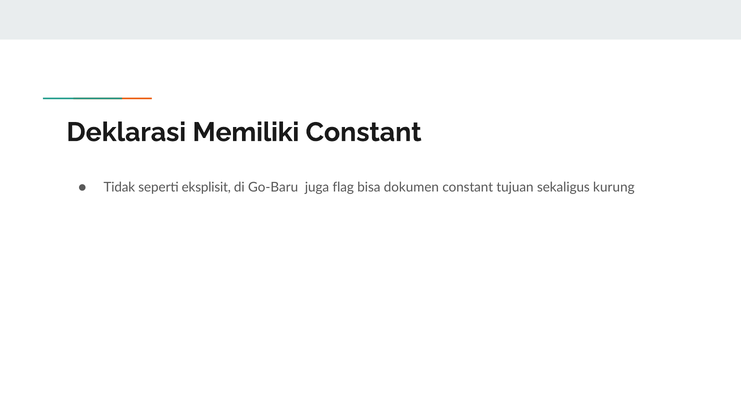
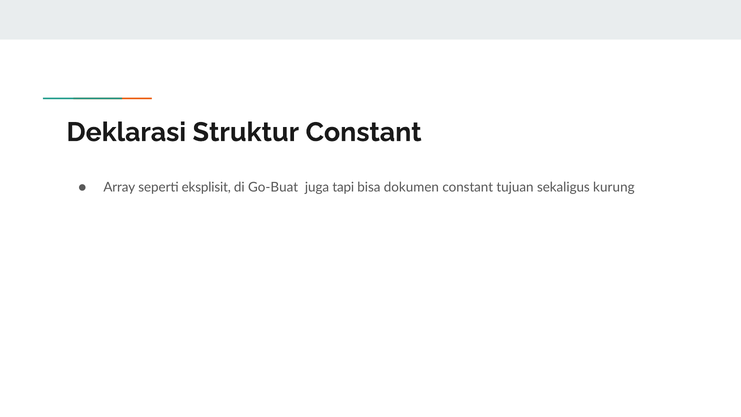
Memiliki: Memiliki -> Struktur
Tidak: Tidak -> Array
Go-Baru: Go-Baru -> Go-Buat
flag: flag -> tapi
